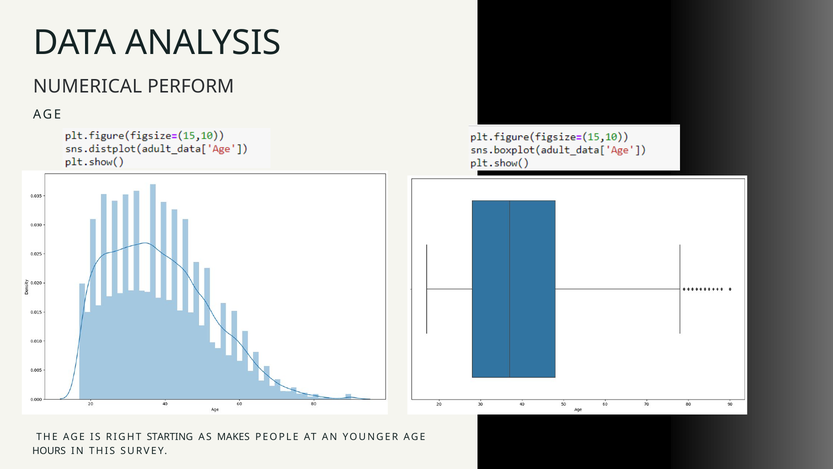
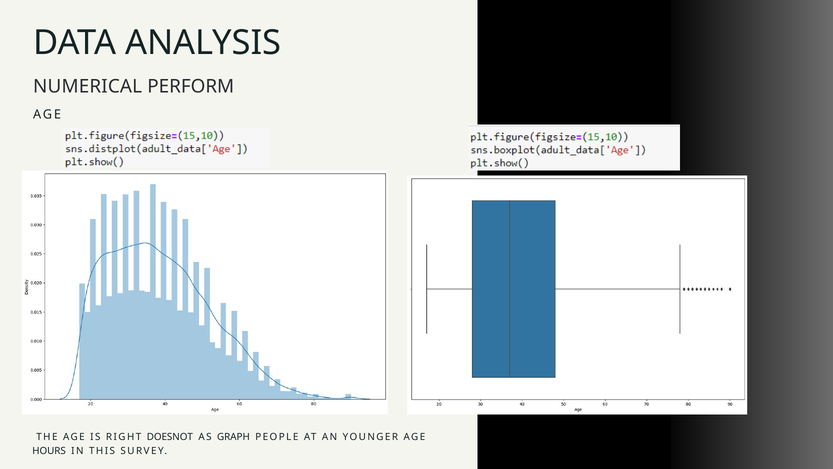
STARTING: STARTING -> DOESNOT
MAKES: MAKES -> GRAPH
